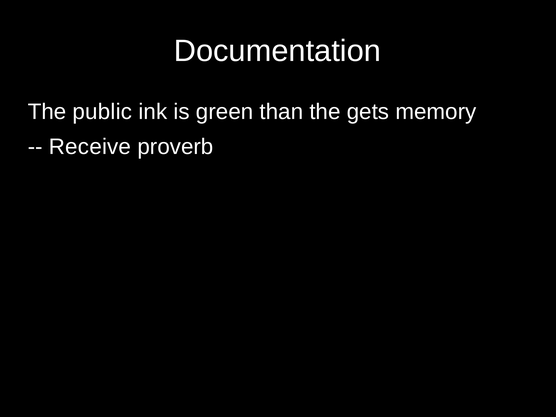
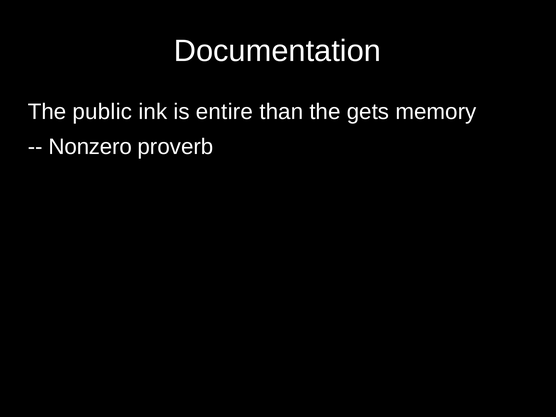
green: green -> entire
Receive: Receive -> Nonzero
